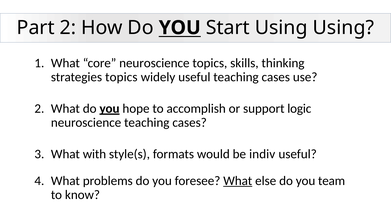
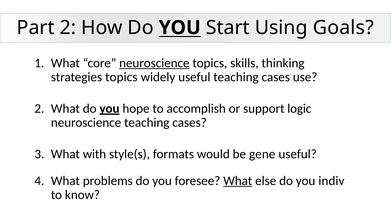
Using Using: Using -> Goals
neuroscience at (154, 63) underline: none -> present
indiv: indiv -> gene
team: team -> indiv
